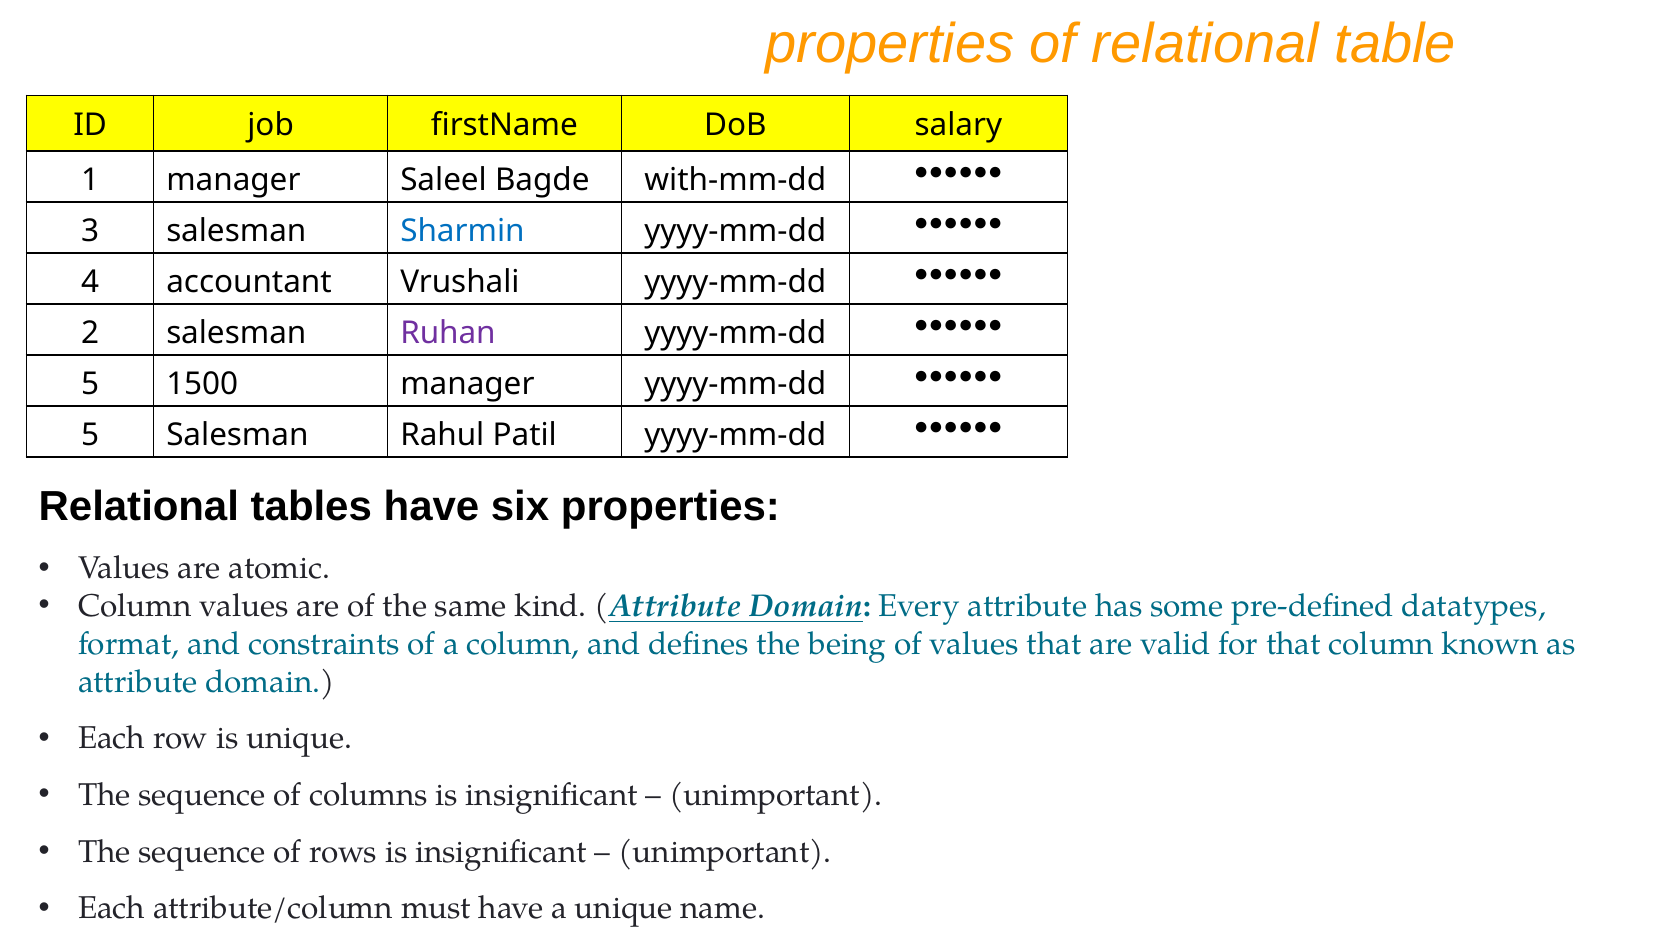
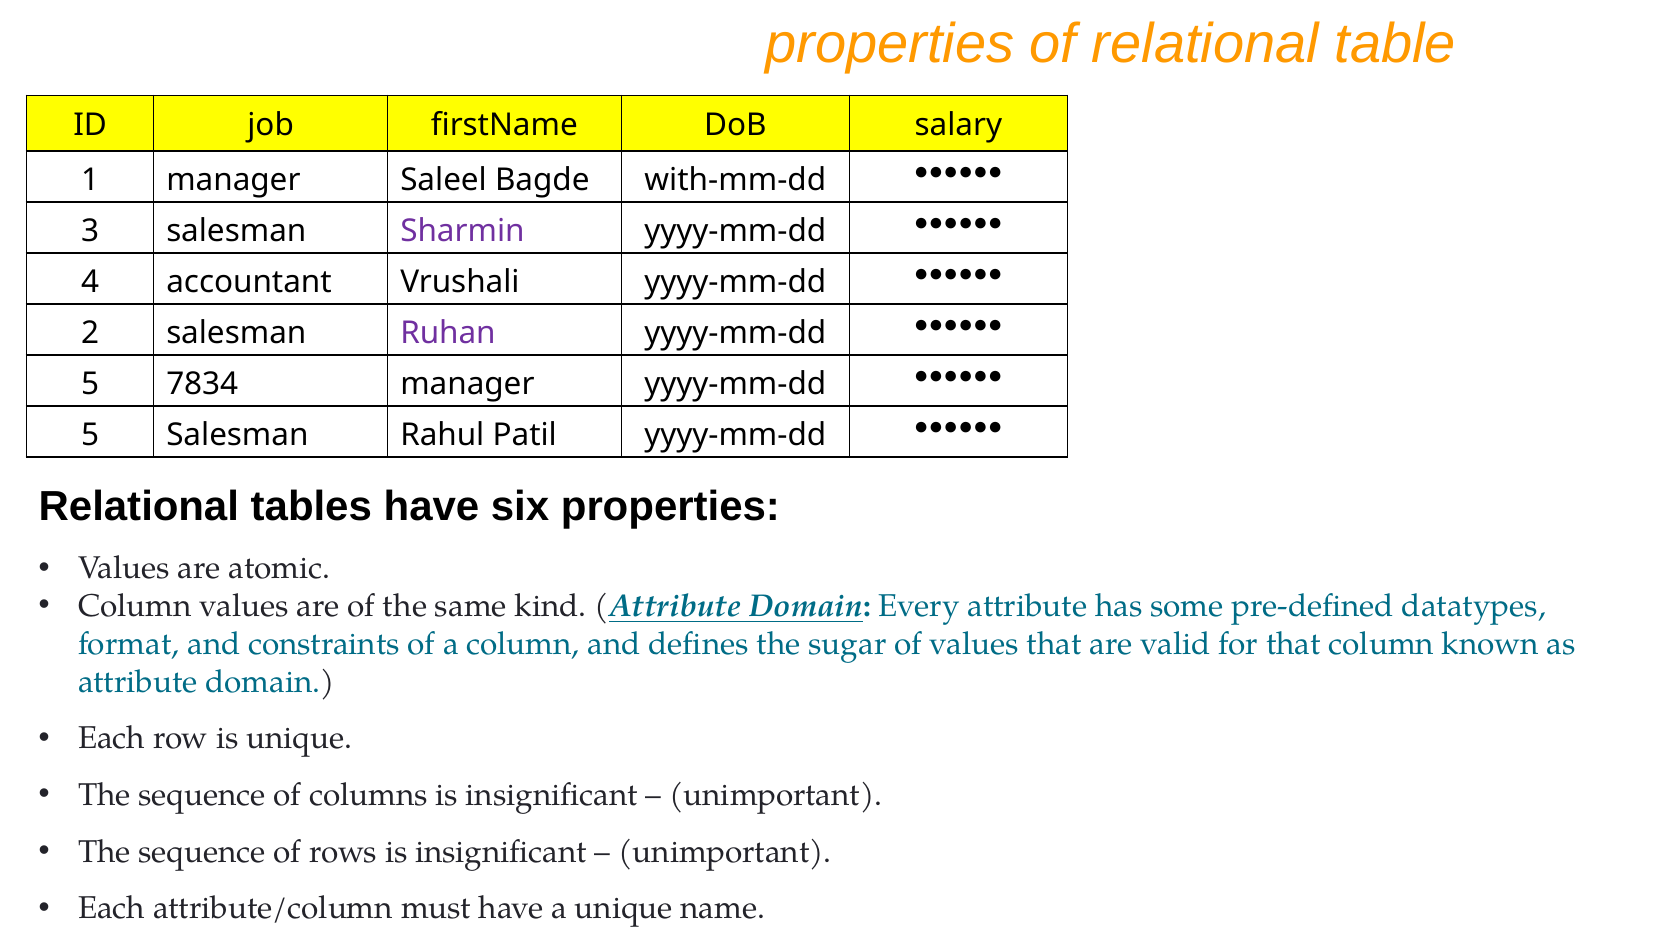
Sharmin colour: blue -> purple
1500: 1500 -> 7834
being: being -> sugar
